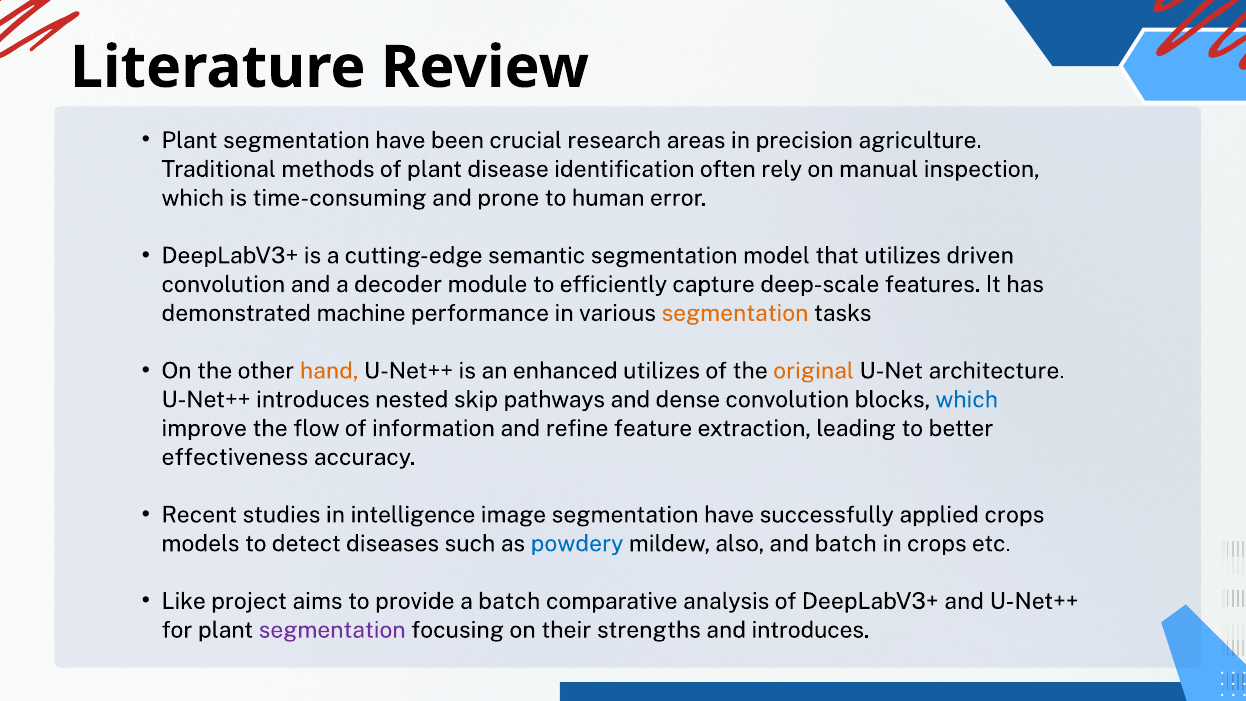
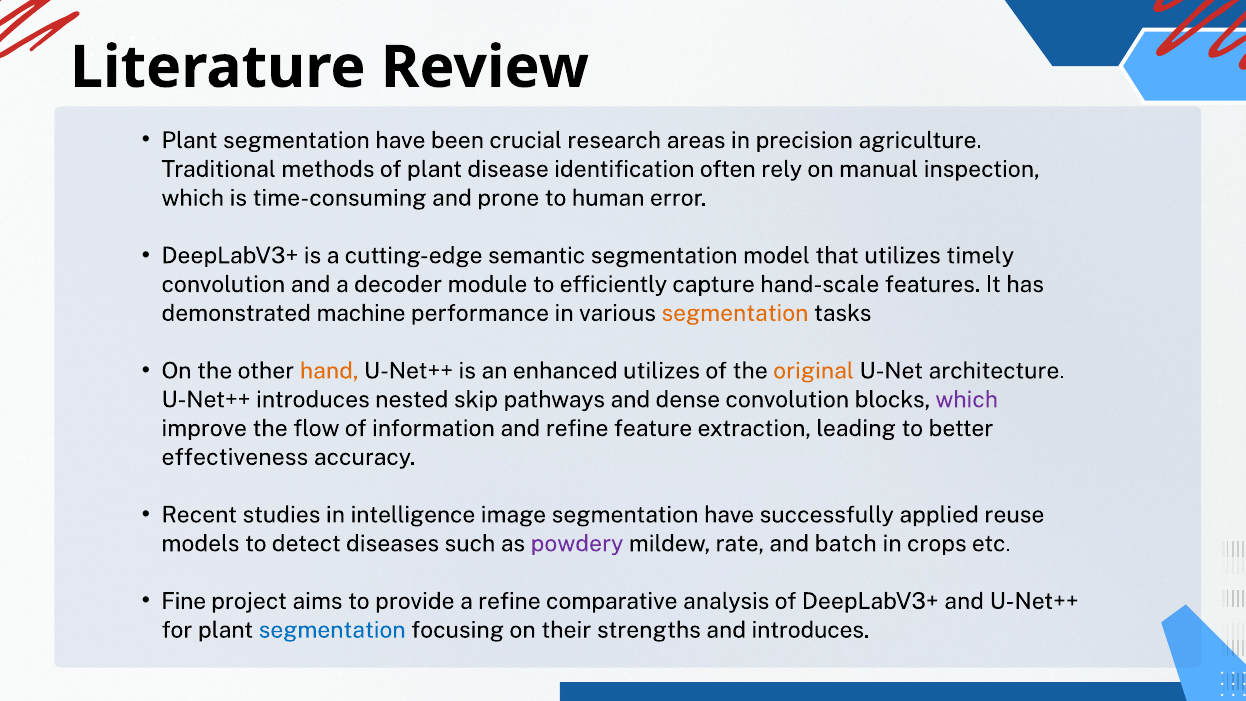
driven: driven -> timely
deep-scale: deep-scale -> hand-scale
which at (967, 400) colour: blue -> purple
applied crops: crops -> reuse
powdery colour: blue -> purple
also: also -> rate
Like: Like -> Fine
a batch: batch -> refine
segmentation at (332, 630) colour: purple -> blue
